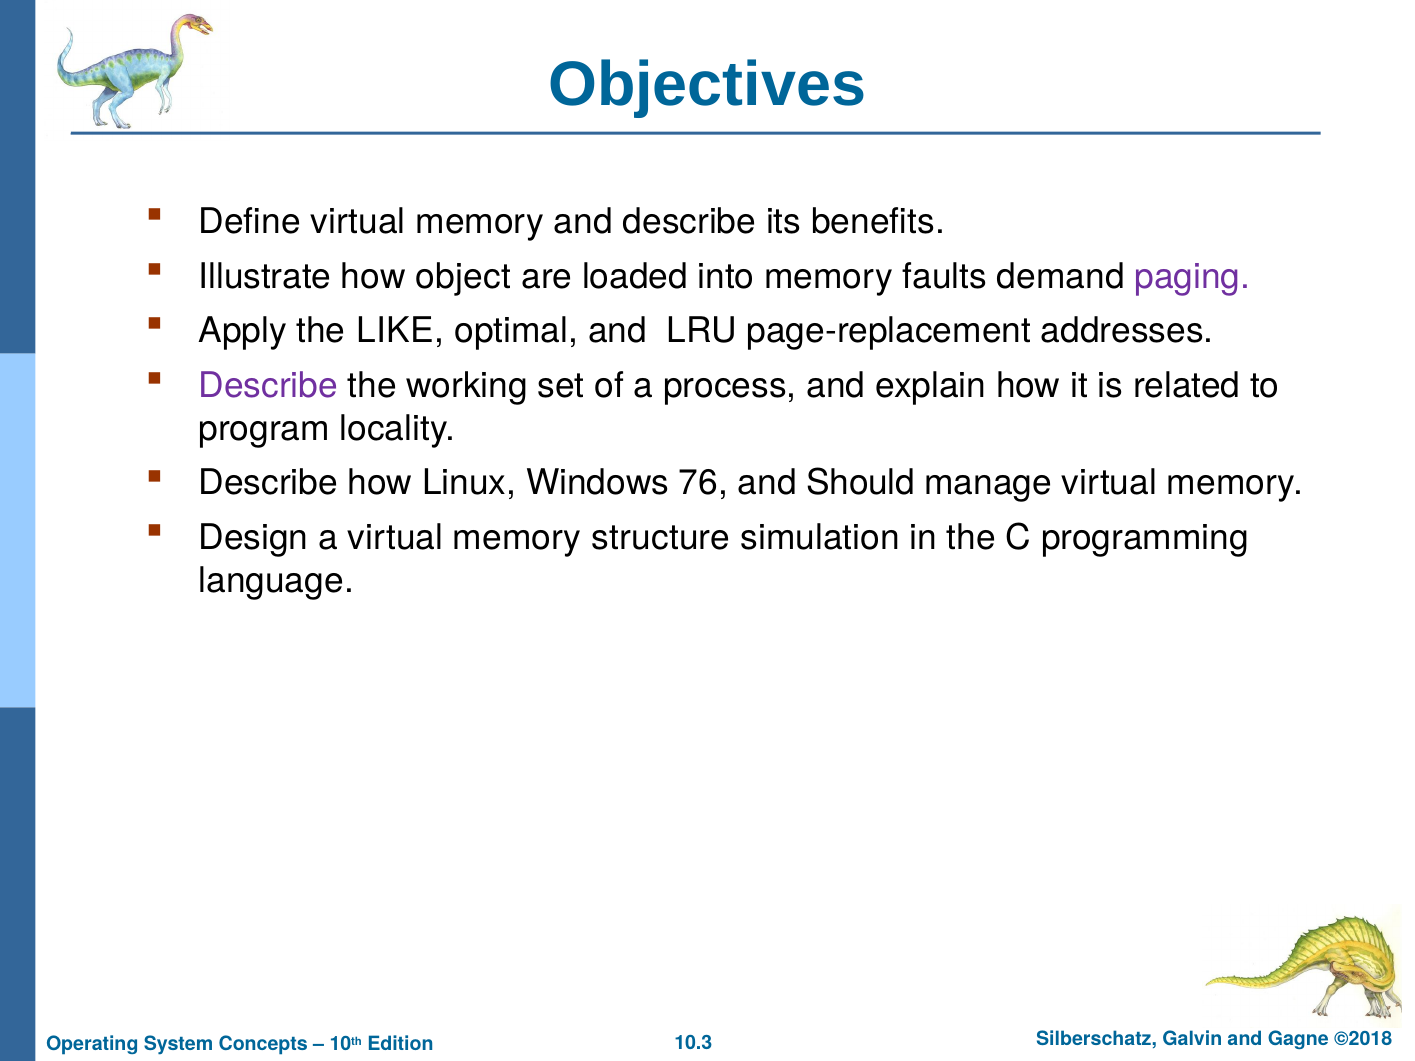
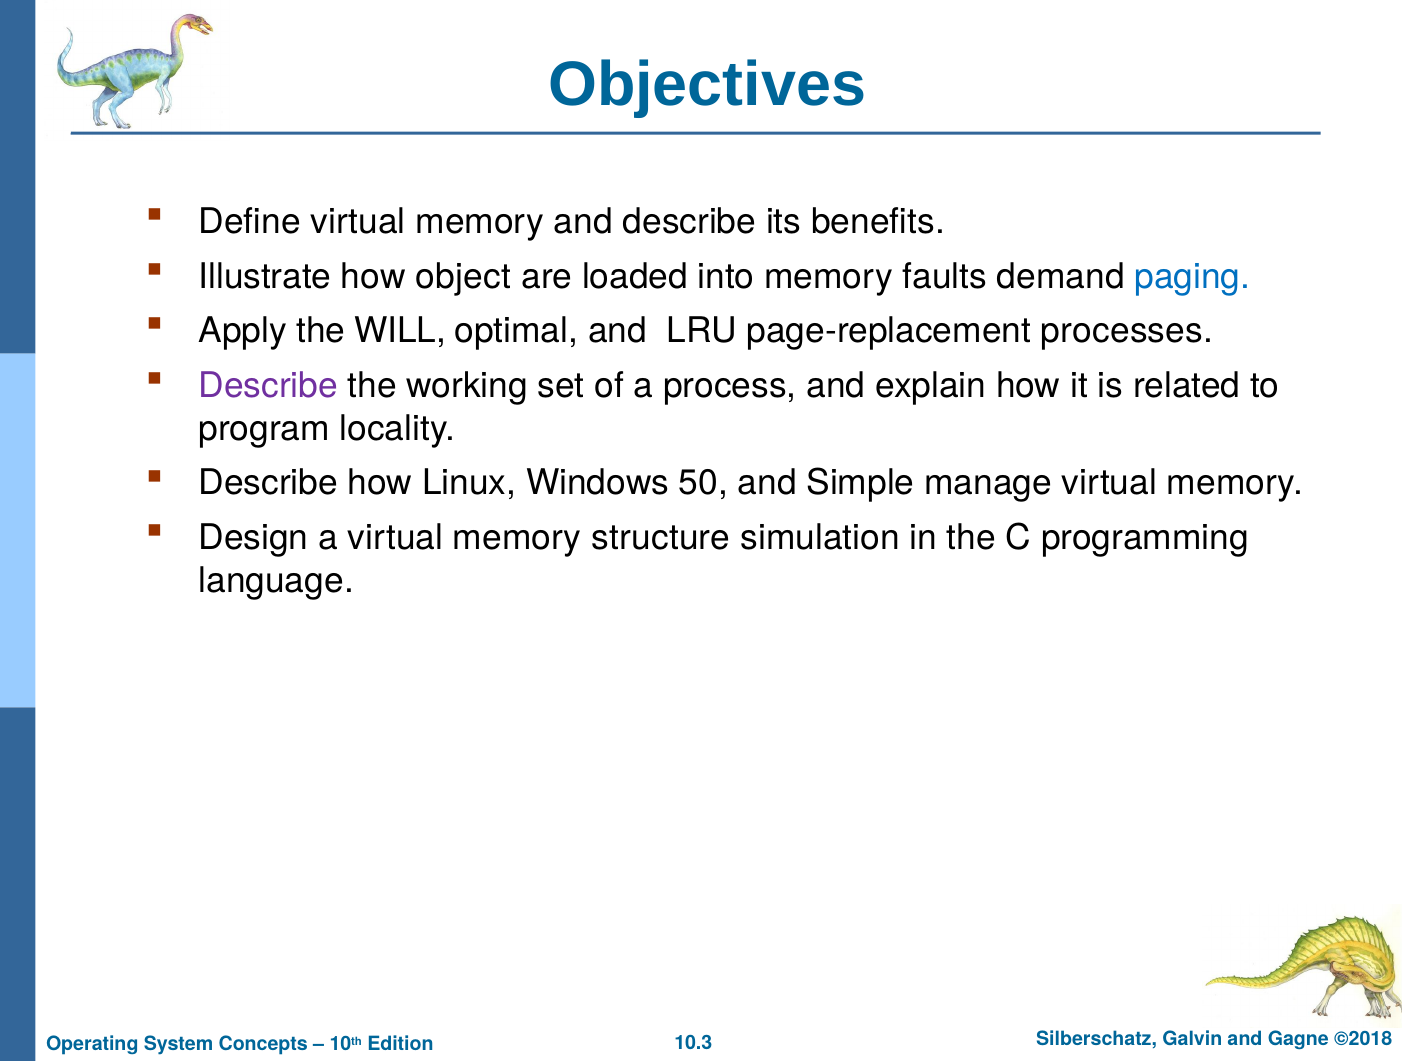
paging colour: purple -> blue
LIKE: LIKE -> WILL
addresses: addresses -> processes
76: 76 -> 50
Should: Should -> Simple
